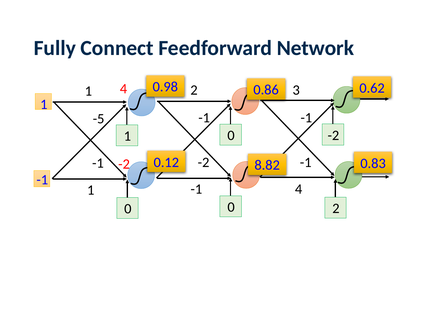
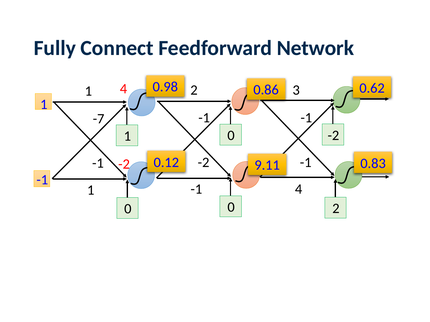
-5: -5 -> -7
8.82: 8.82 -> 9.11
